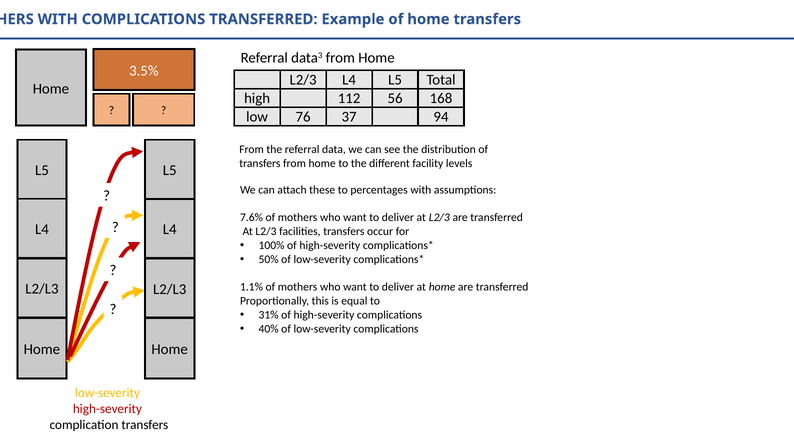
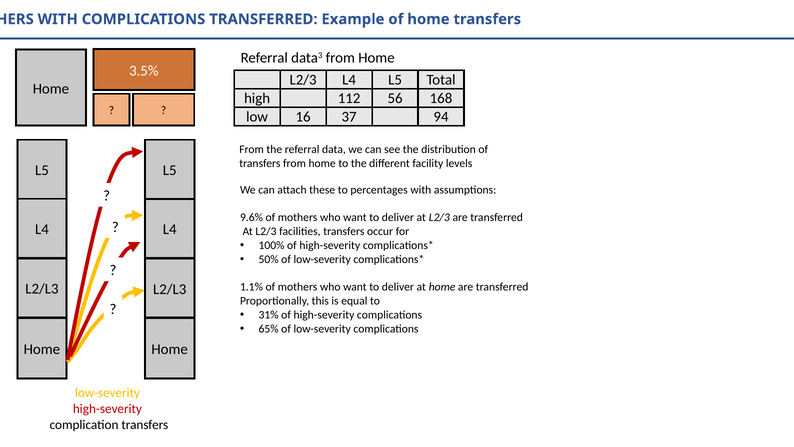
76: 76 -> 16
7.6%: 7.6% -> 9.6%
40%: 40% -> 65%
